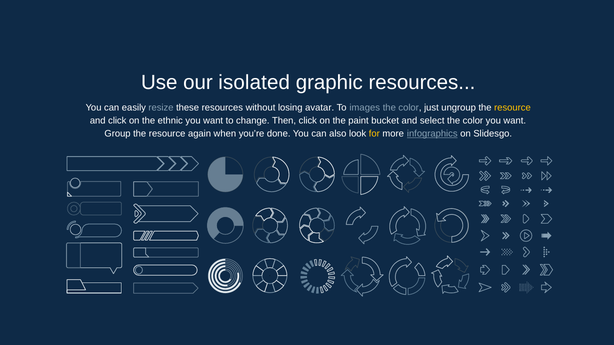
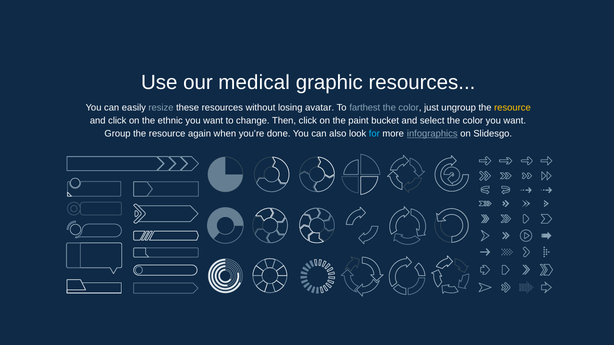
isolated: isolated -> medical
images: images -> farthest
for colour: yellow -> light blue
